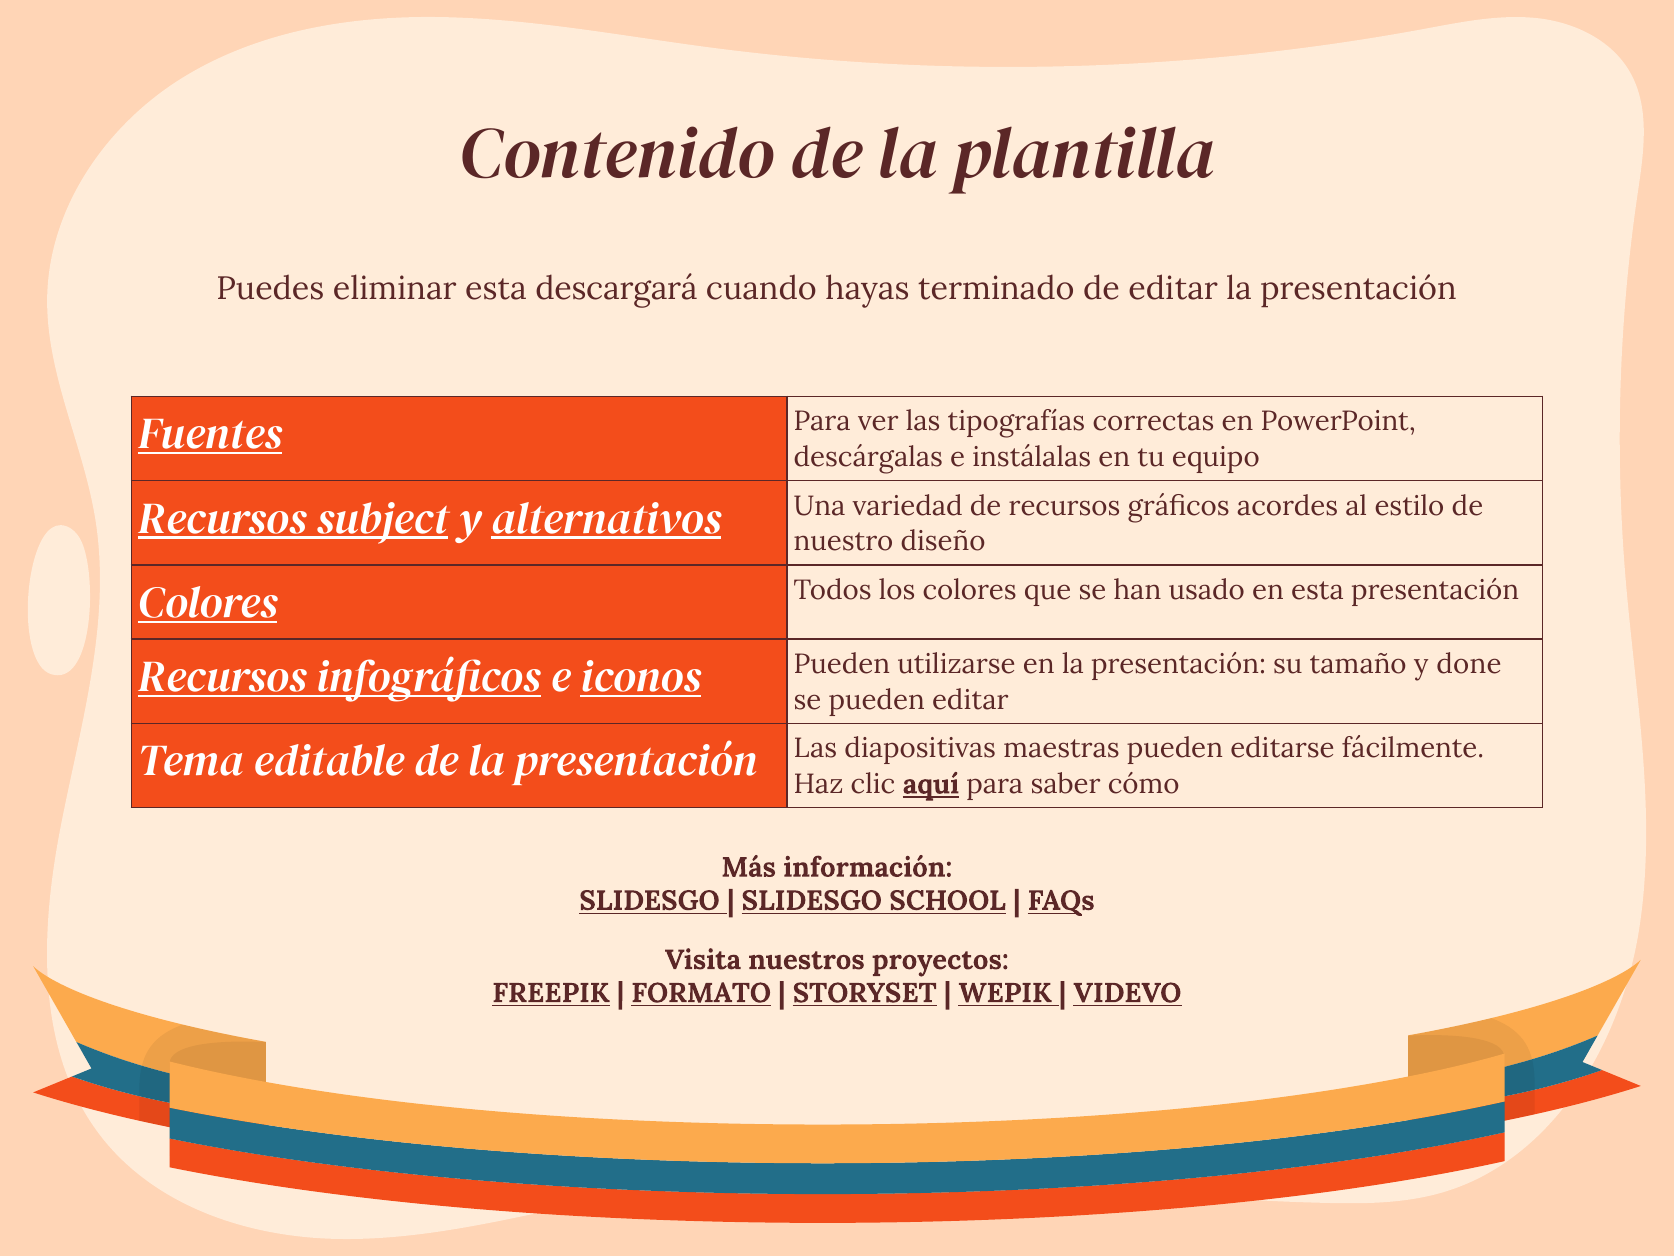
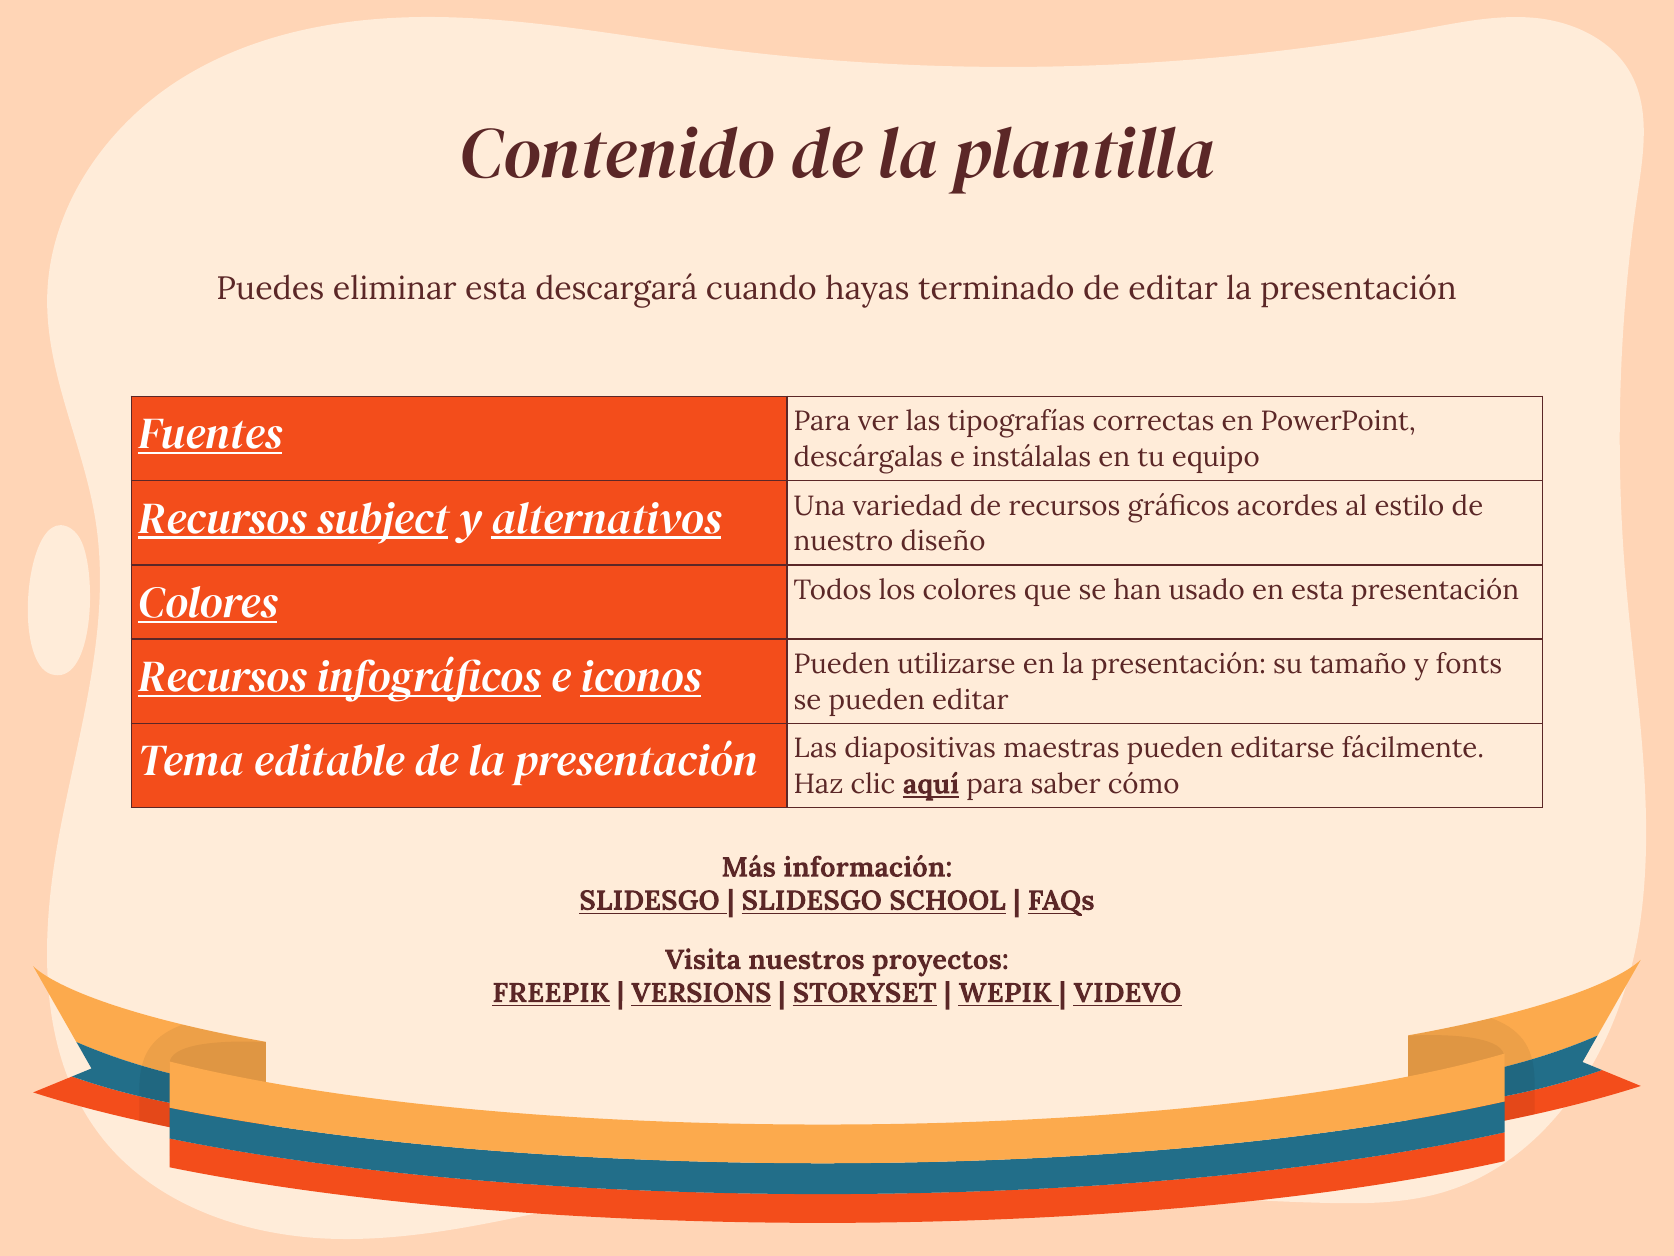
done: done -> fonts
FORMATO: FORMATO -> VERSIONS
